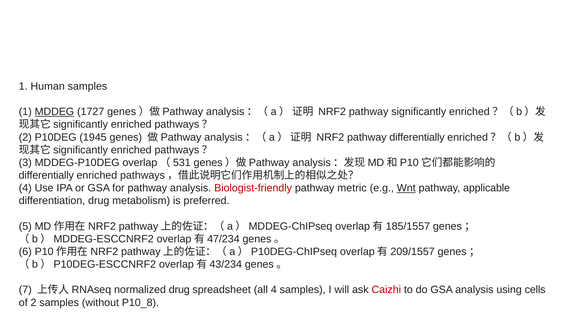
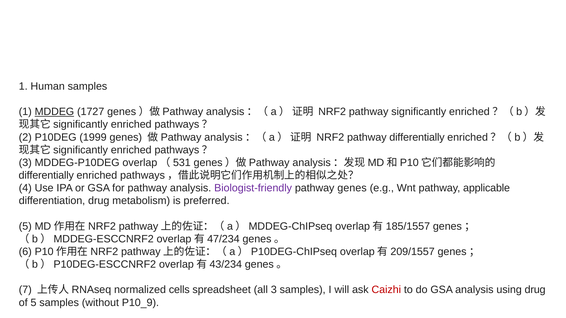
1945: 1945 -> 1999
Biologist-friendly colour: red -> purple
pathway metric: metric -> genes
Wnt underline: present -> none
normalized drug: drug -> cells
all 4: 4 -> 3
using cells: cells -> drug
of 2: 2 -> 5
P10_8: P10_8 -> P10_9
